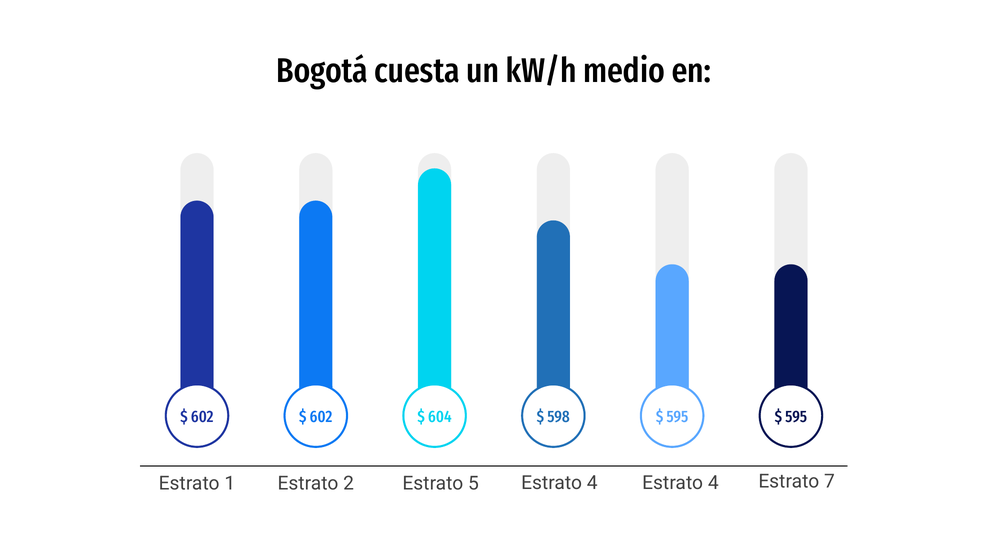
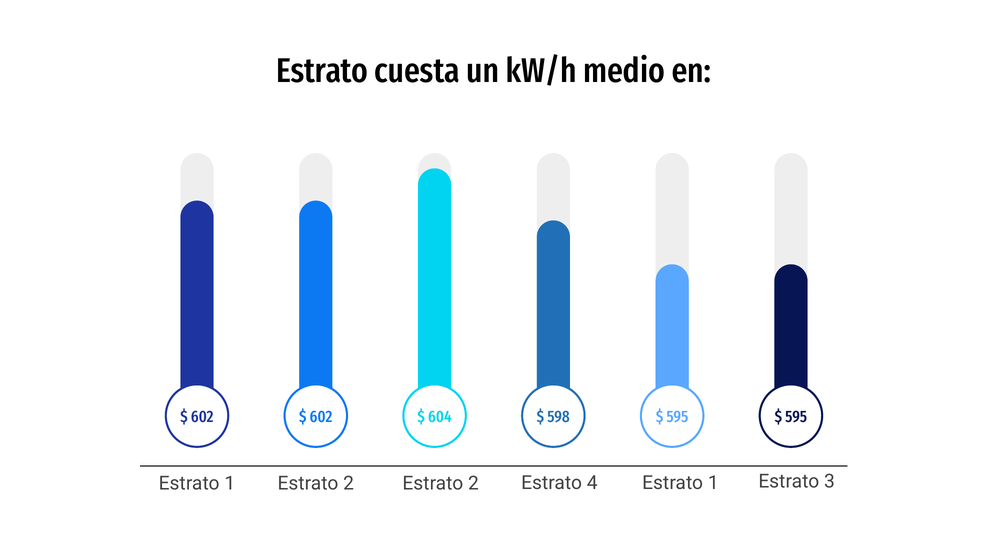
Bogotá at (322, 71): Bogotá -> Estrato
7: 7 -> 3
4 at (713, 483): 4 -> 1
5 at (474, 483): 5 -> 2
